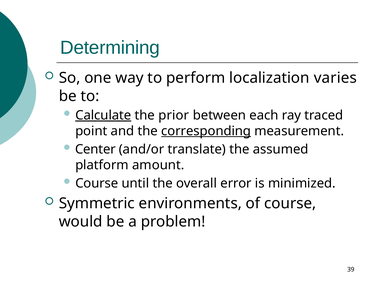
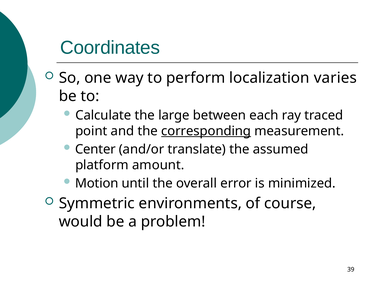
Determining: Determining -> Coordinates
Calculate underline: present -> none
prior: prior -> large
Course at (97, 184): Course -> Motion
